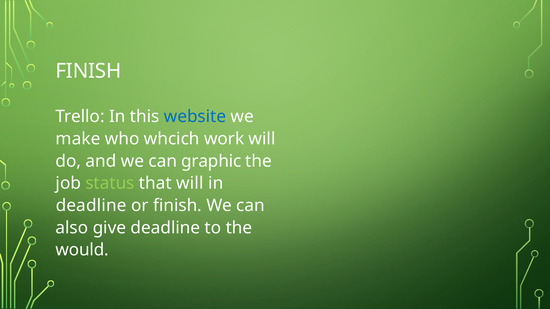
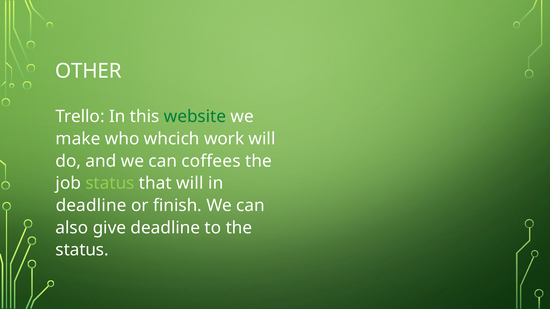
FINISH at (88, 71): FINISH -> OTHER
website colour: blue -> green
graphic: graphic -> coffees
would at (82, 250): would -> status
